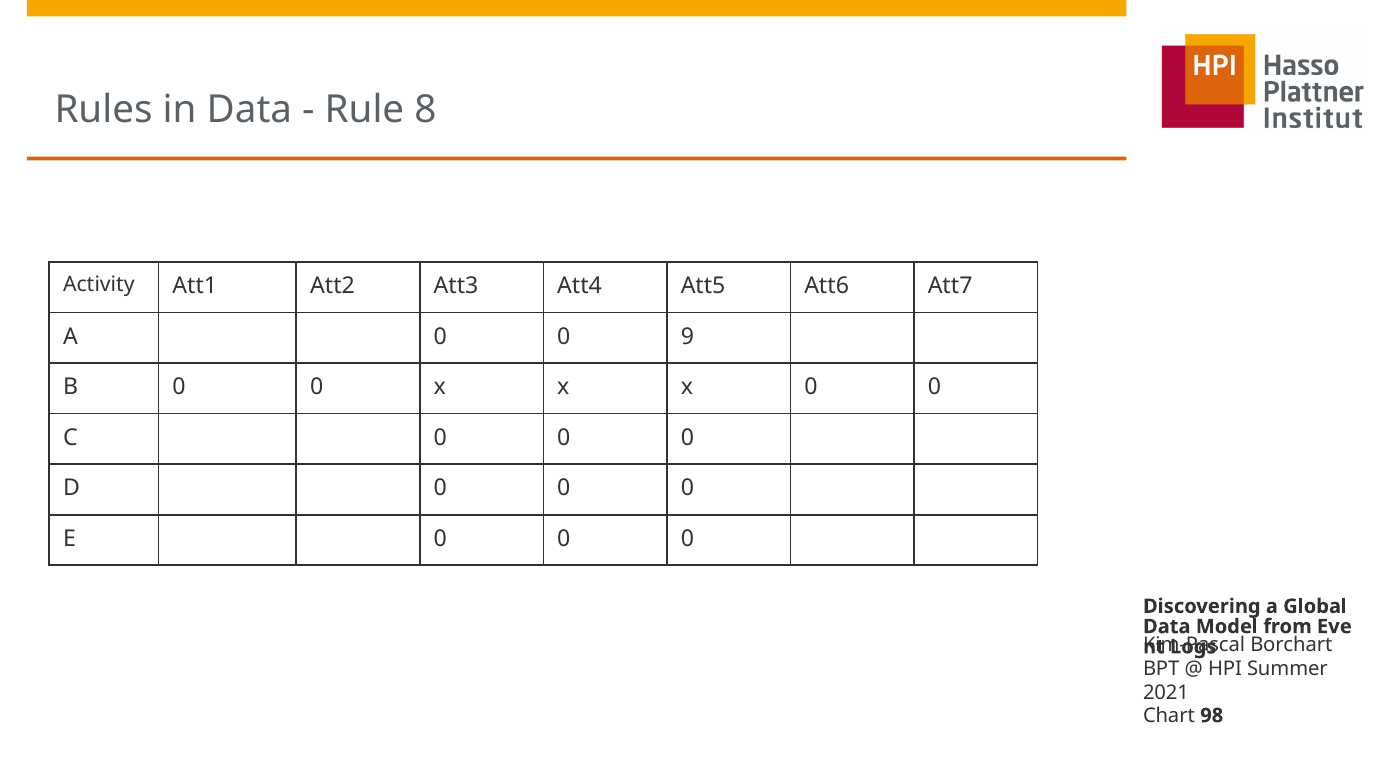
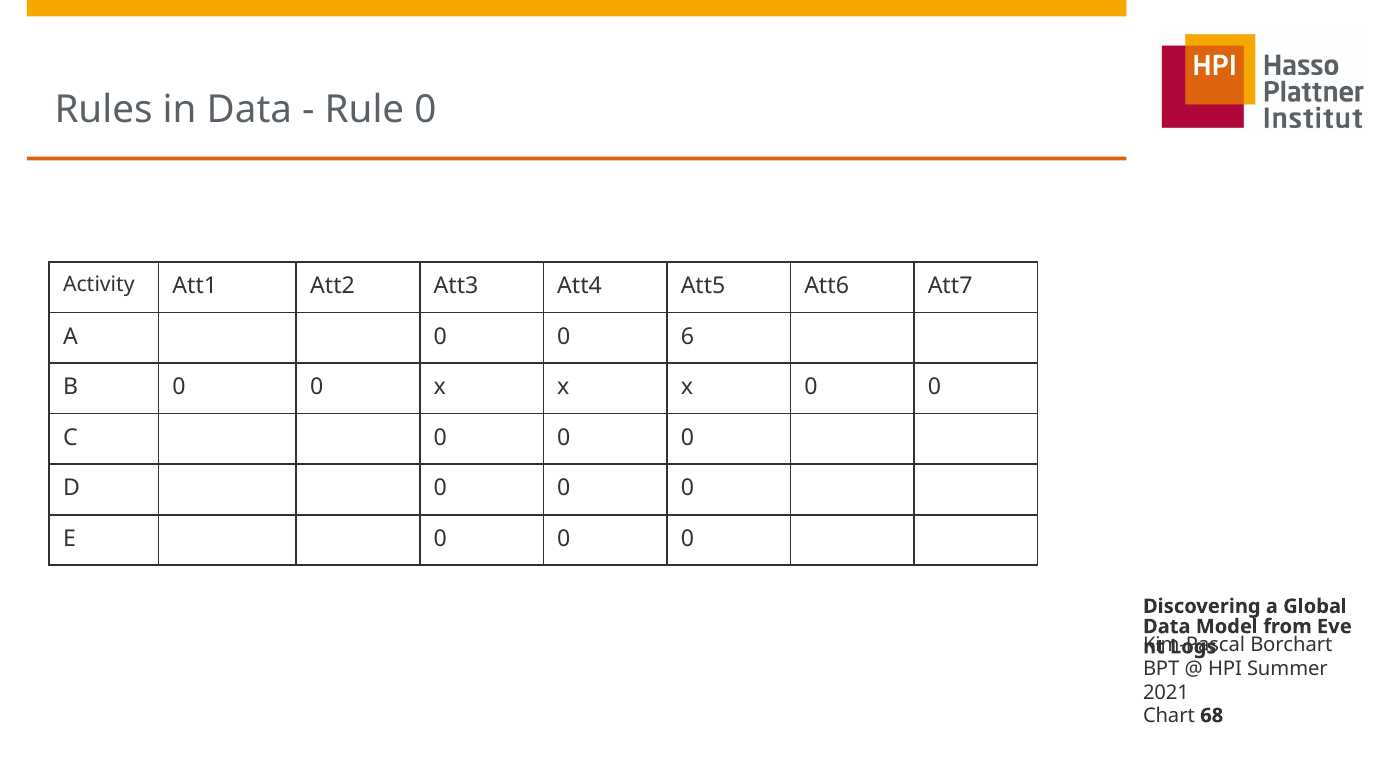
Rule 8: 8 -> 0
9: 9 -> 6
98: 98 -> 68
